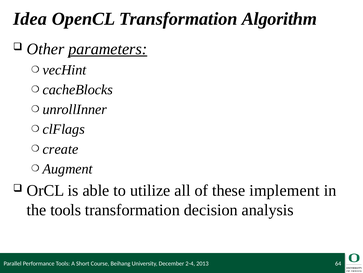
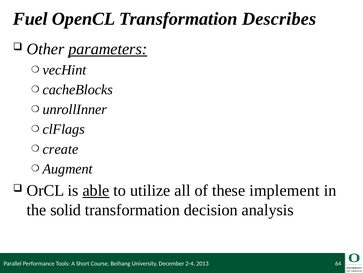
Idea: Idea -> Fuel
Algorithm: Algorithm -> Describes
able underline: none -> present
the tools: tools -> solid
